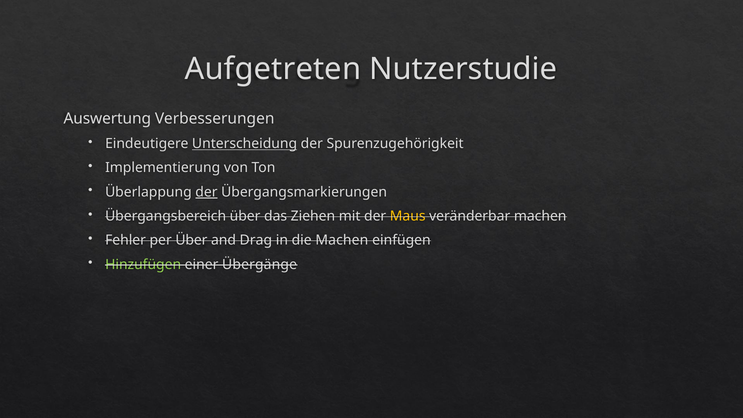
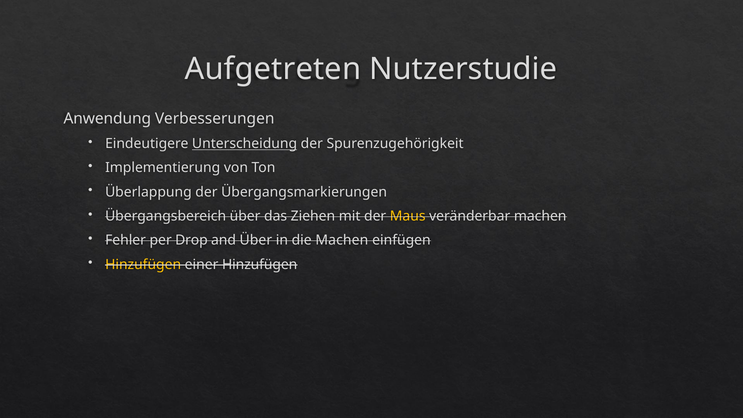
Auswertung: Auswertung -> Anwendung
der at (206, 192) underline: present -> none
per Über: Über -> Drop
and Drag: Drag -> Über
Hinzufügen at (143, 264) colour: light green -> yellow
einer Übergänge: Übergänge -> Hinzufügen
